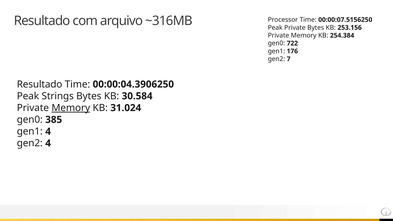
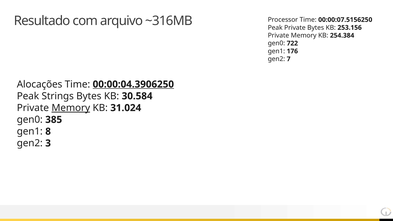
Resultado at (40, 84): Resultado -> Alocações
00:00:04.3906250 underline: none -> present
gen1 4: 4 -> 8
gen2 4: 4 -> 3
